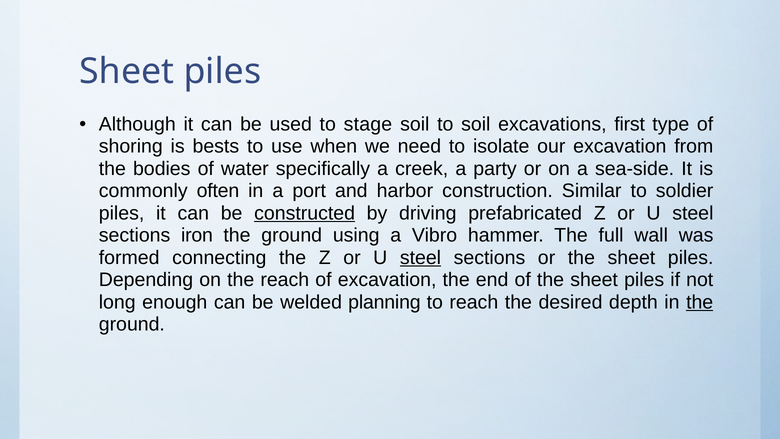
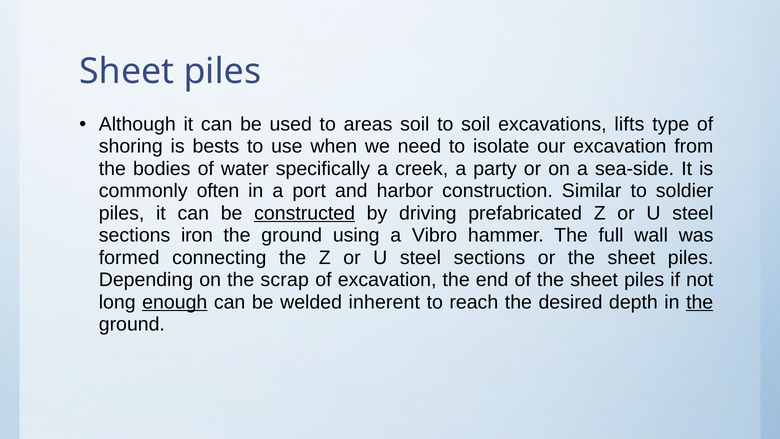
stage: stage -> areas
first: first -> lifts
steel at (420, 258) underline: present -> none
the reach: reach -> scrap
enough underline: none -> present
planning: planning -> inherent
